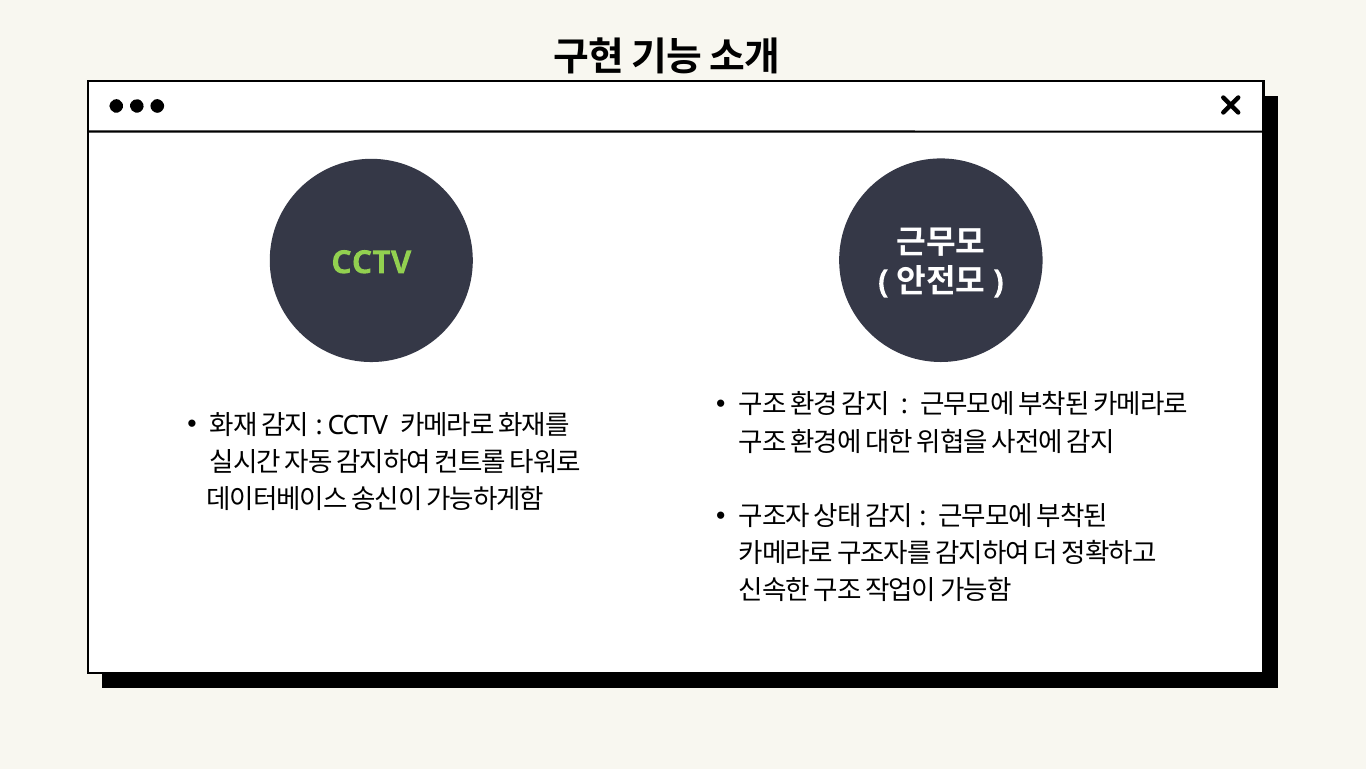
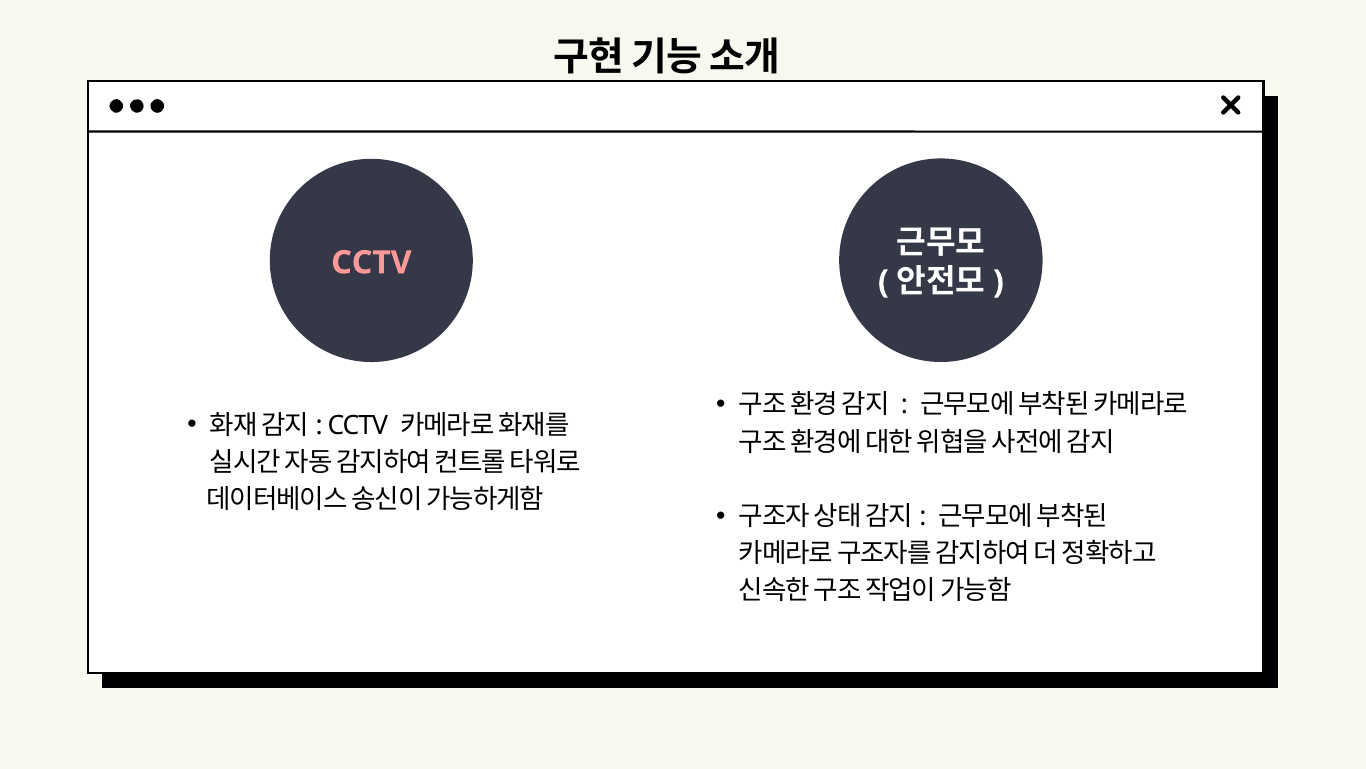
CCTV at (371, 262) colour: light green -> pink
